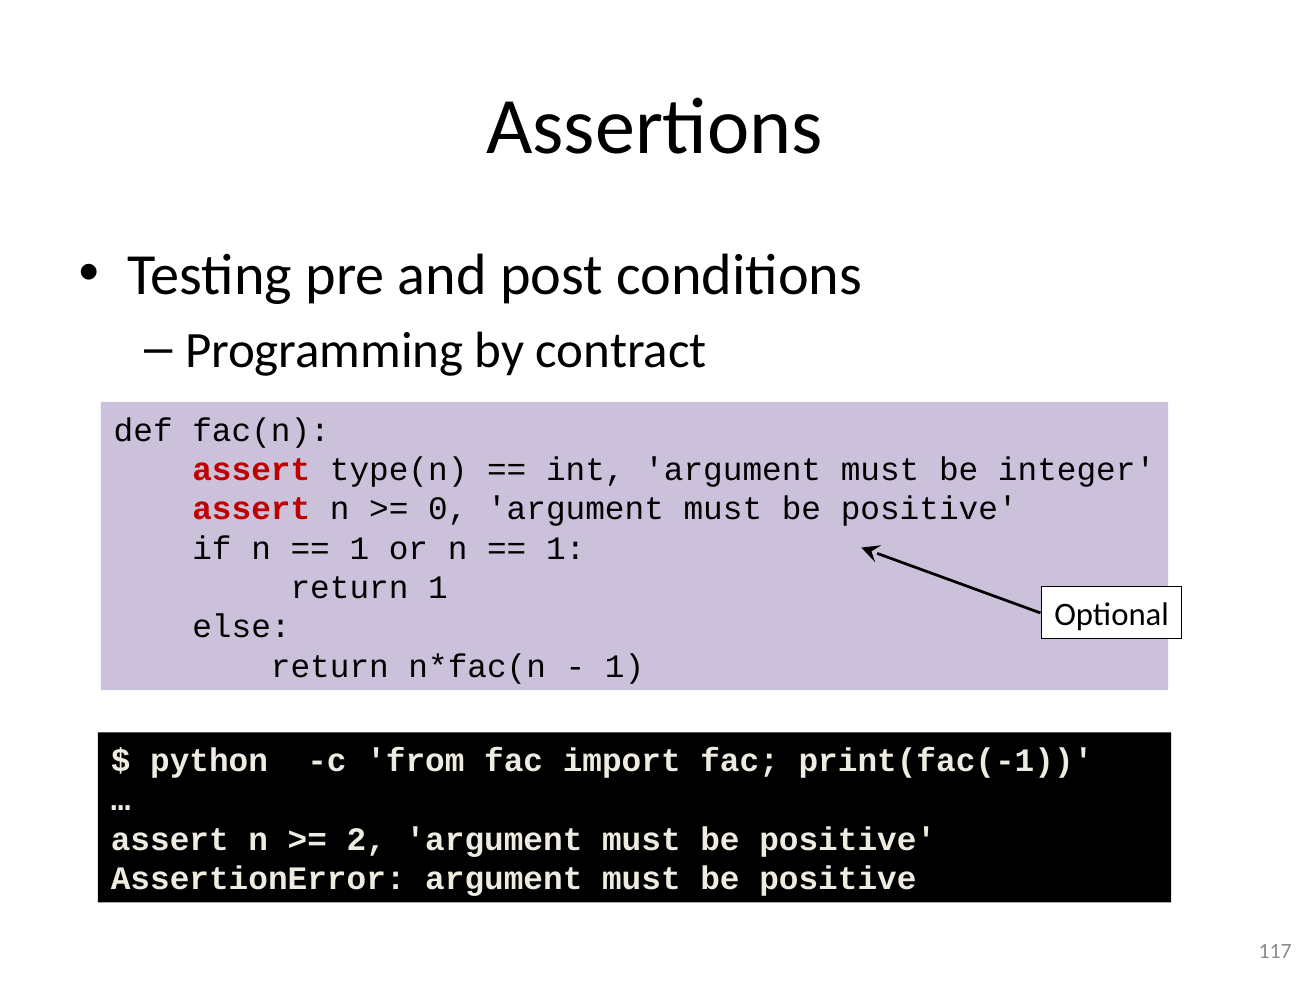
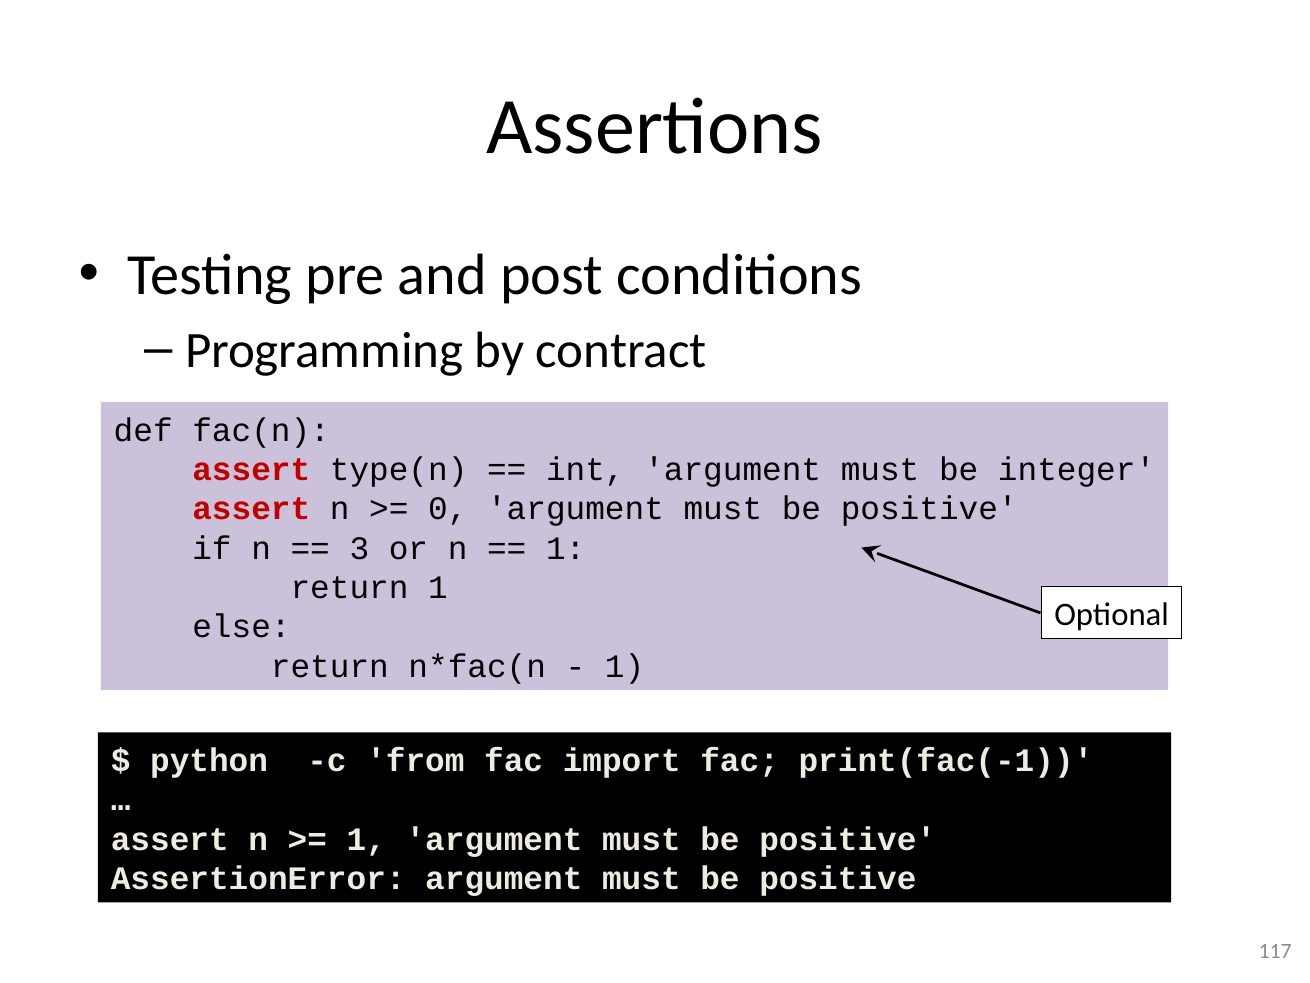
1 at (359, 548): 1 -> 3
2 at (366, 839): 2 -> 1
